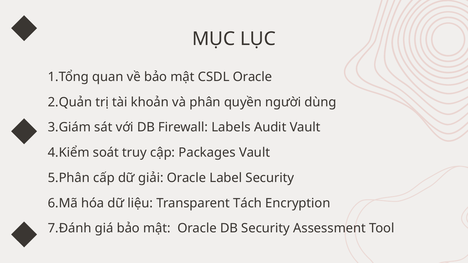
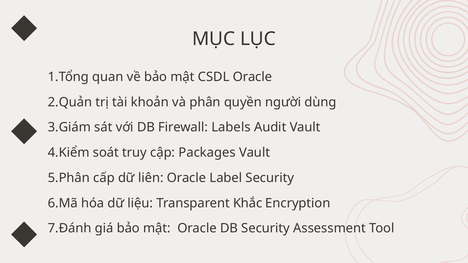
giải: giải -> liên
Tách: Tách -> Khắc
